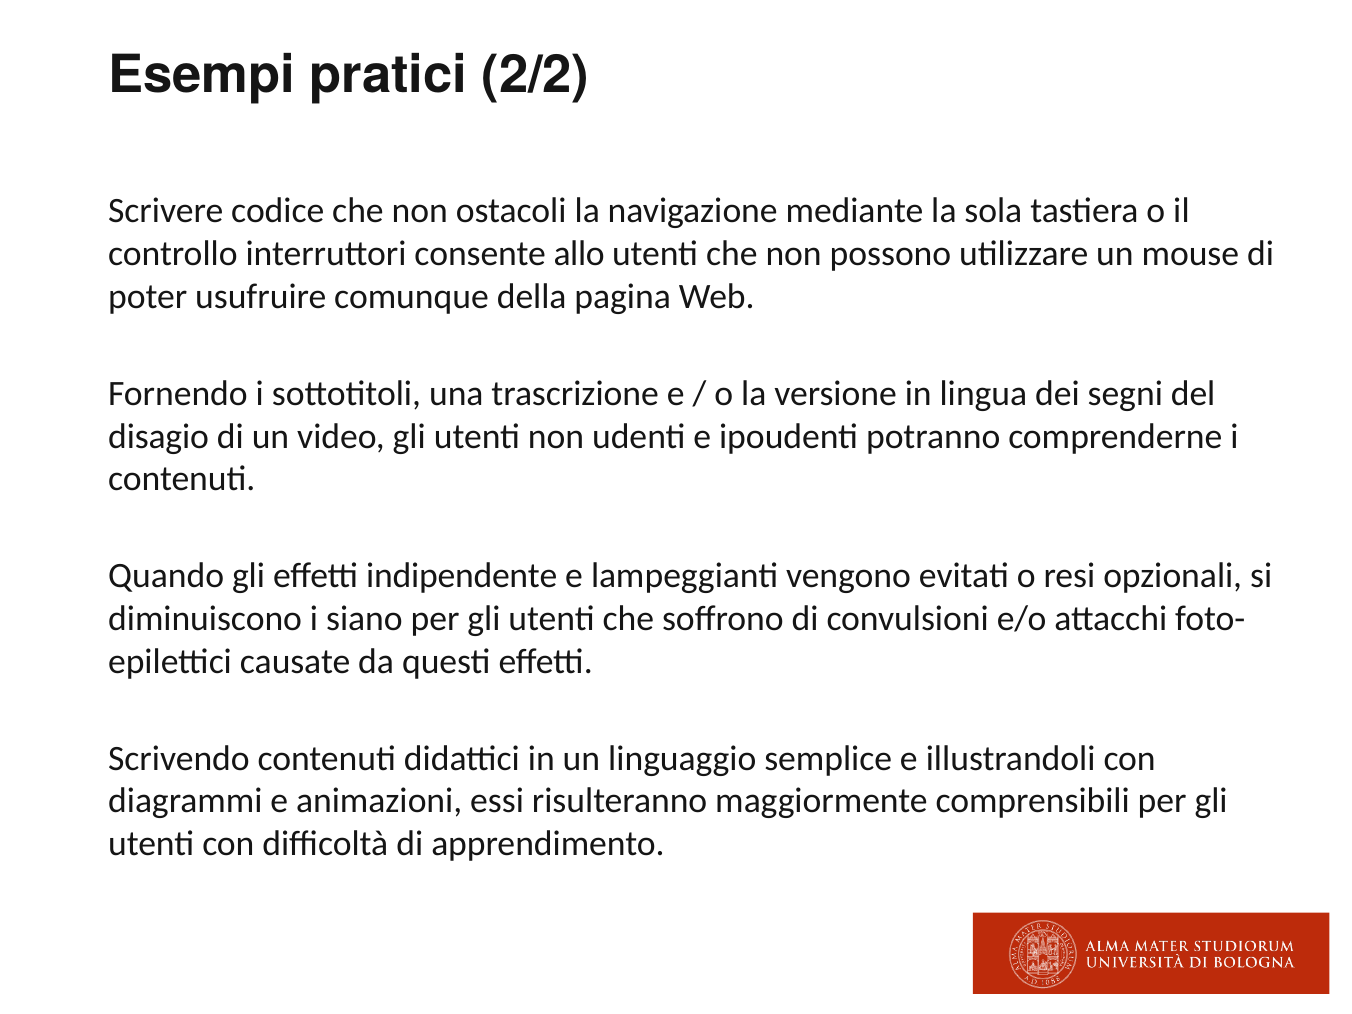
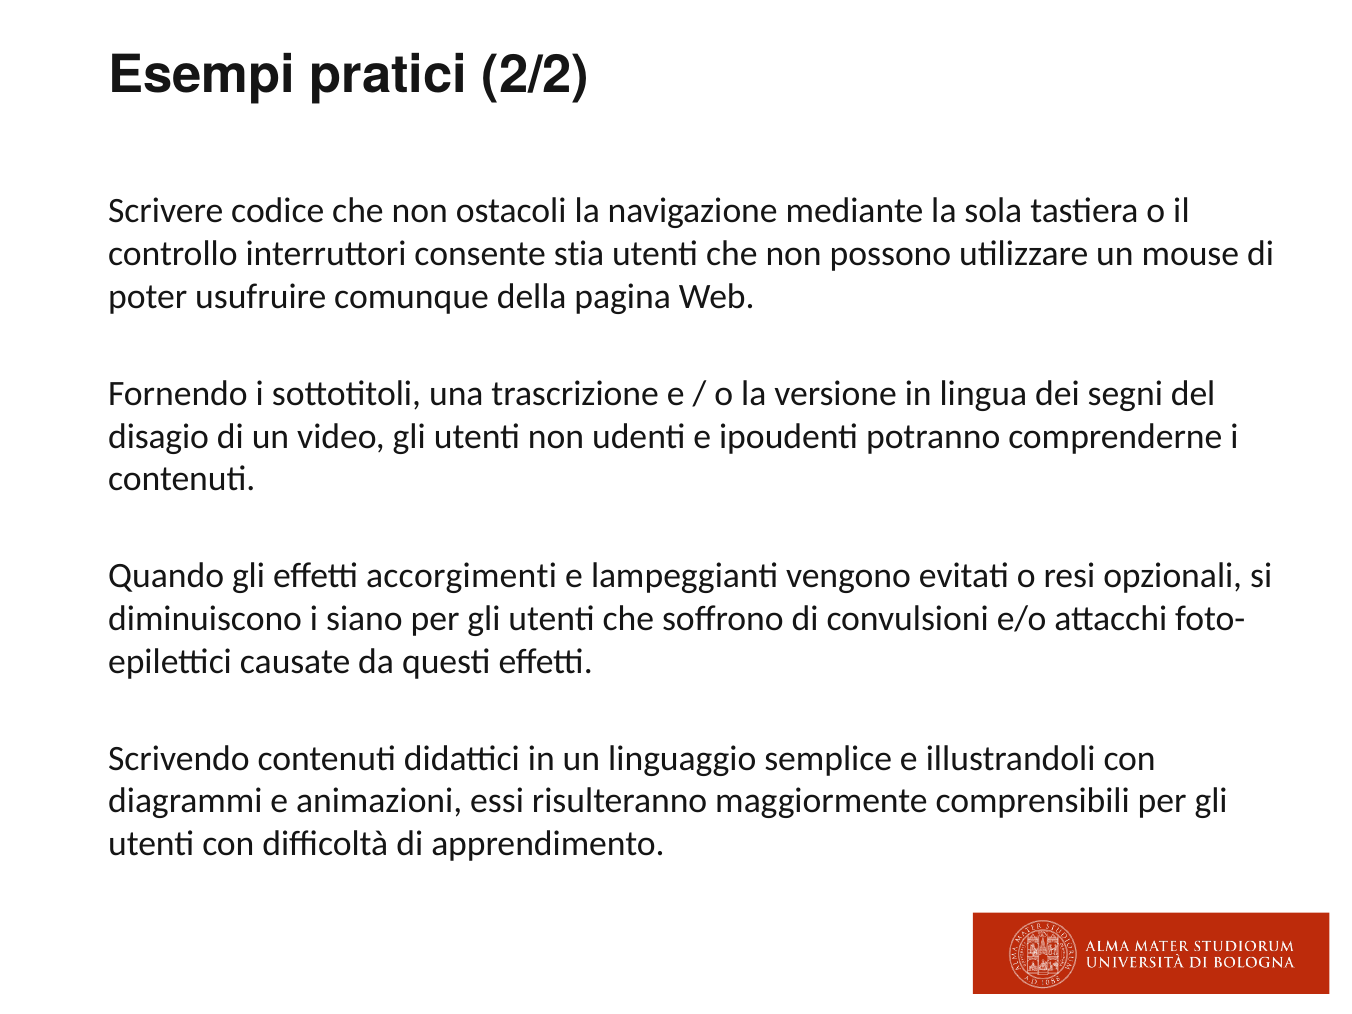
allo: allo -> stia
indipendente: indipendente -> accorgimenti
